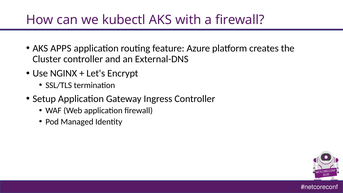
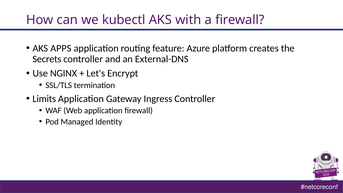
Cluster: Cluster -> Secrets
Setup: Setup -> Limits
